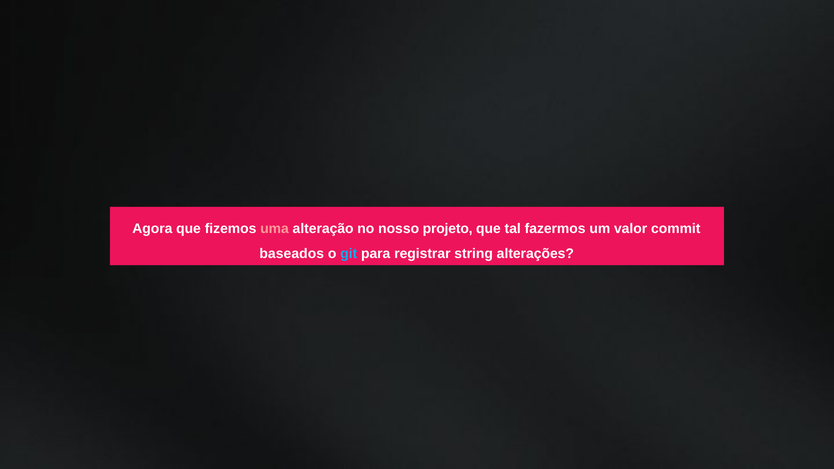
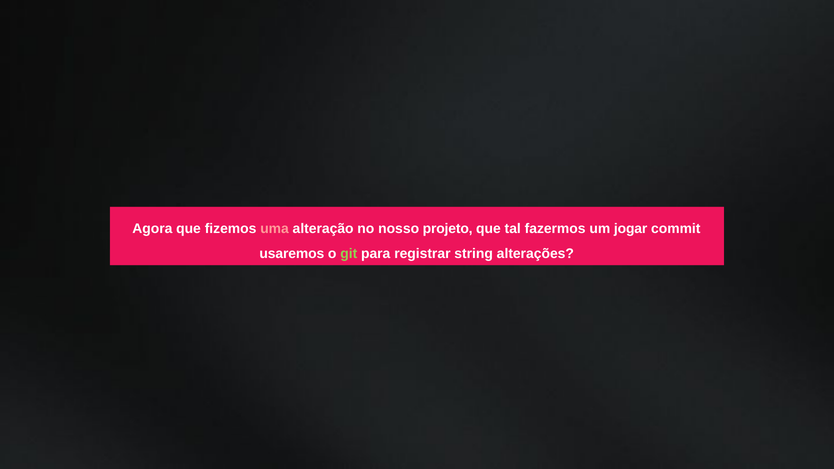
valor: valor -> jogar
baseados: baseados -> usaremos
git colour: light blue -> light green
